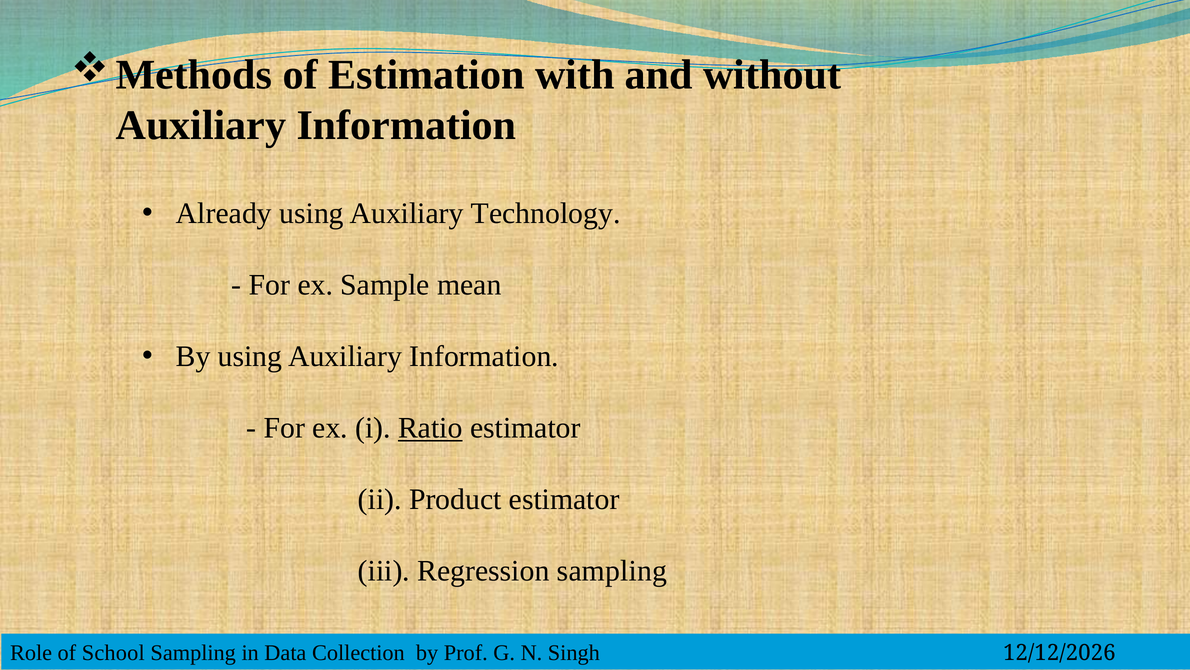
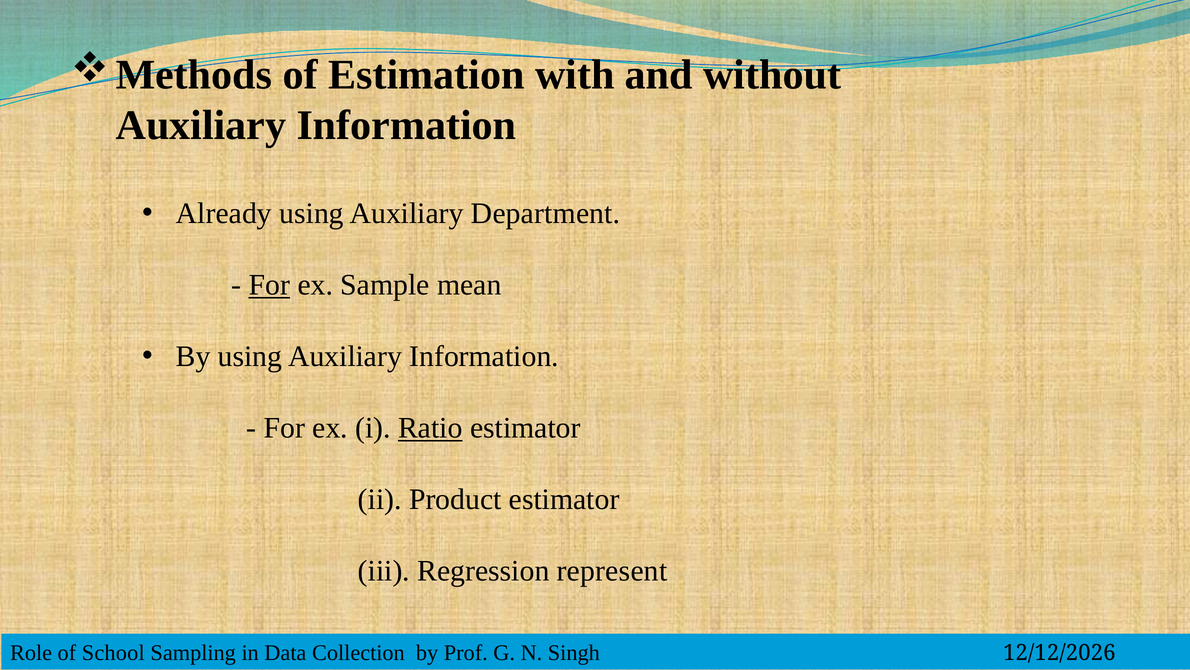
Technology: Technology -> Department
For at (269, 285) underline: none -> present
Regression sampling: sampling -> represent
